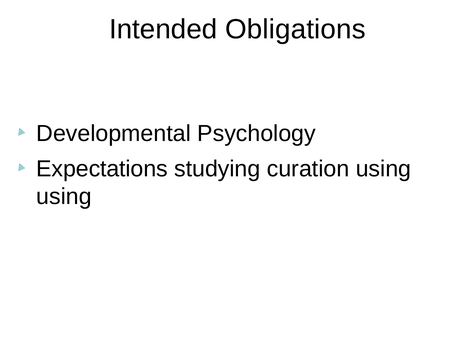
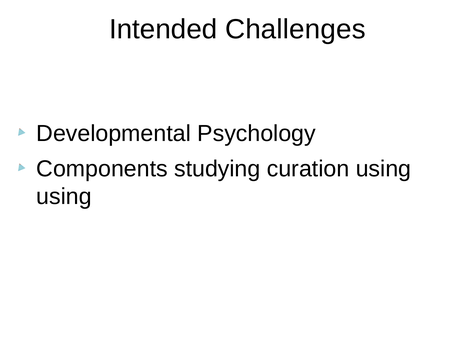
Obligations: Obligations -> Challenges
Expectations: Expectations -> Components
